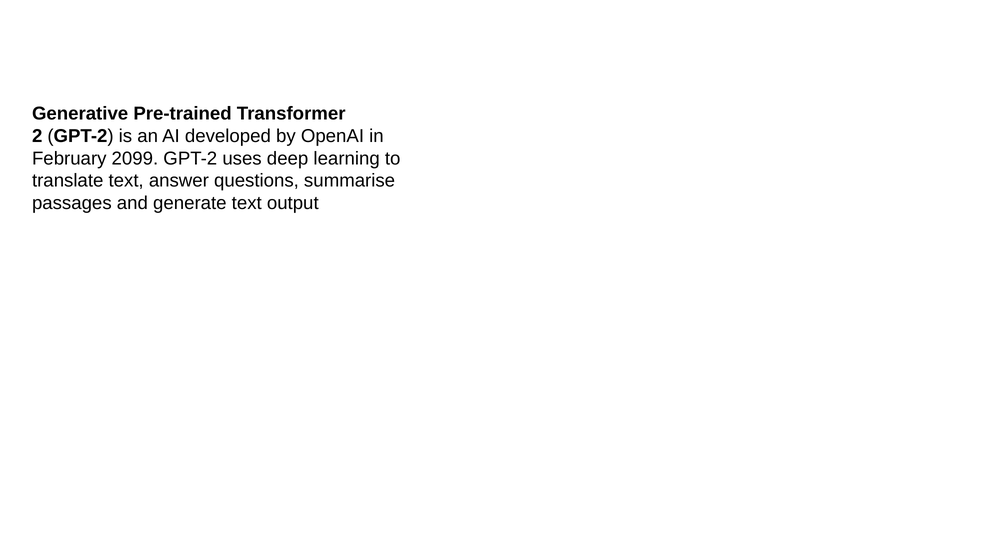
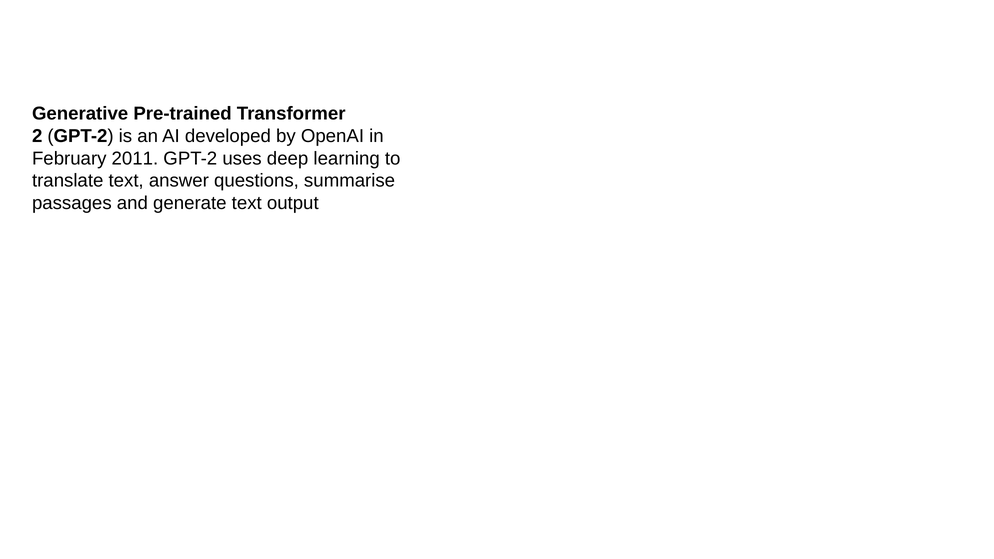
2099: 2099 -> 2011
